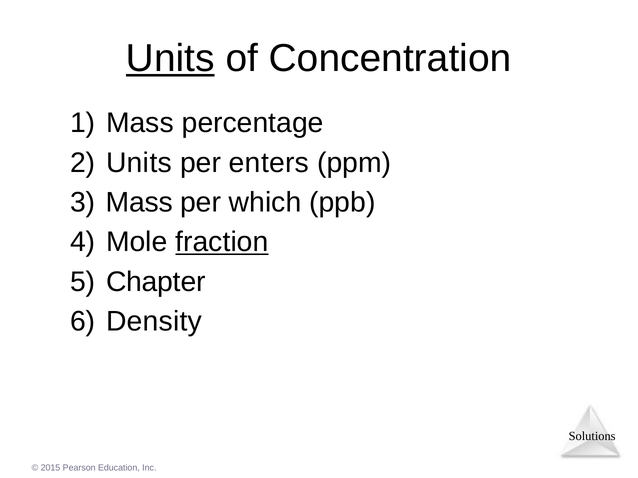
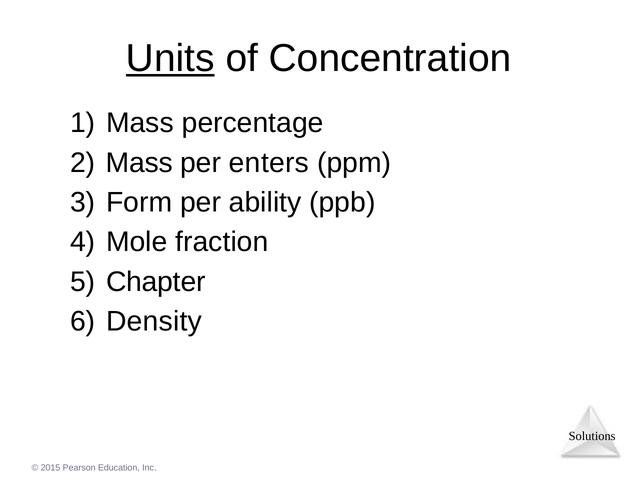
Units at (139, 163): Units -> Mass
Mass at (139, 203): Mass -> Form
which: which -> ability
fraction underline: present -> none
